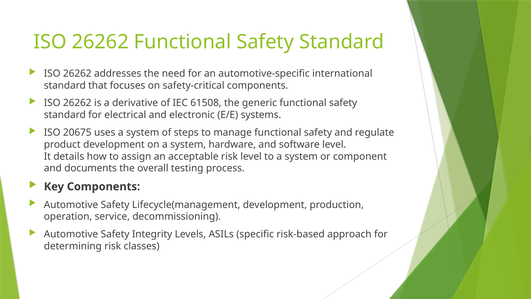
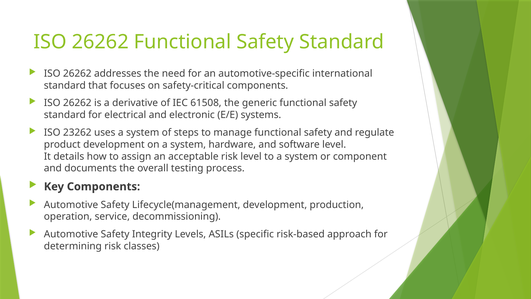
20675: 20675 -> 23262
